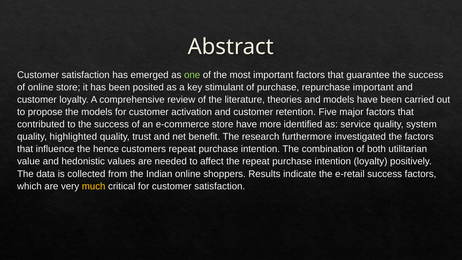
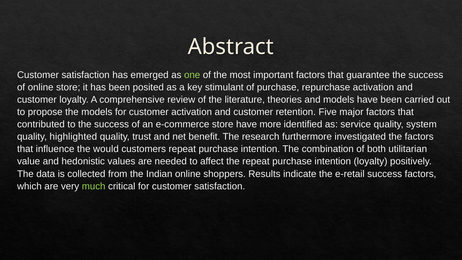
repurchase important: important -> activation
hence: hence -> would
much colour: yellow -> light green
